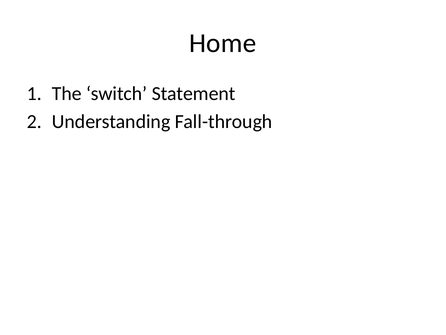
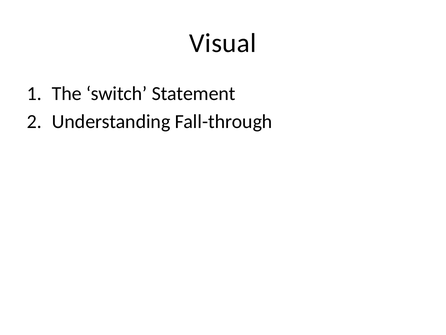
Home: Home -> Visual
